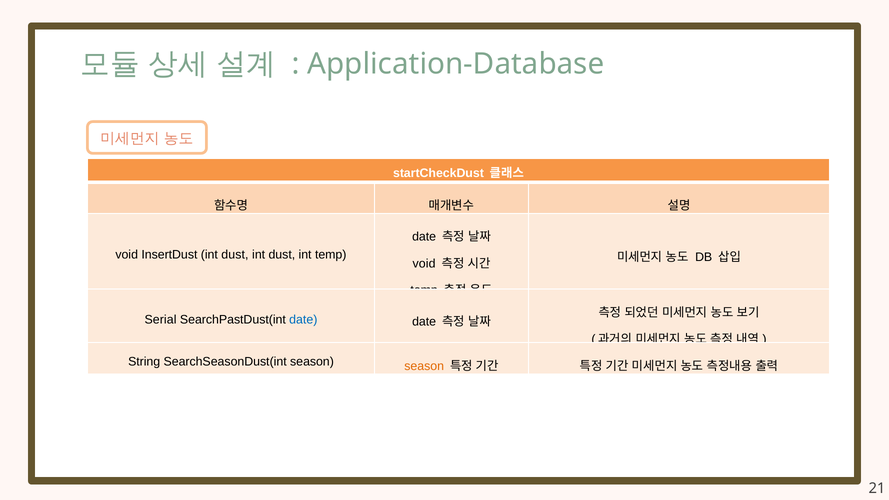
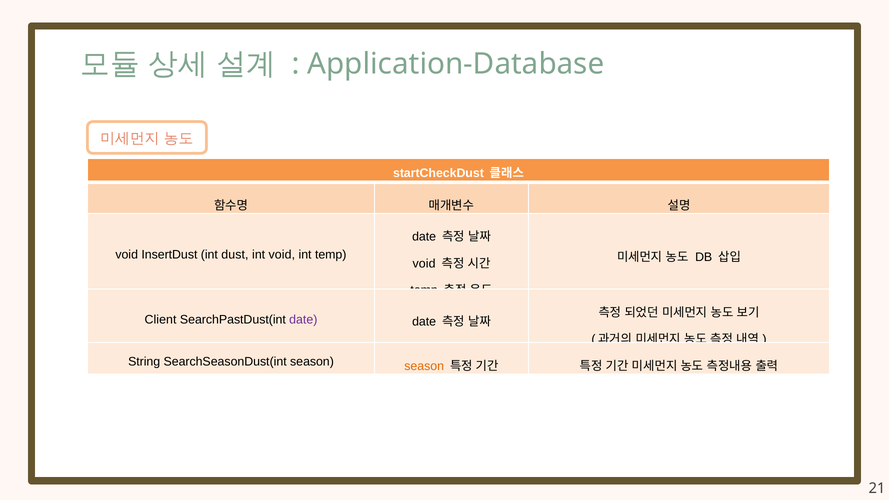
dust at (282, 255): dust -> void
Serial: Serial -> Client
date at (303, 320) colour: blue -> purple
